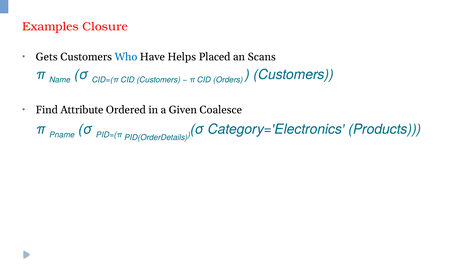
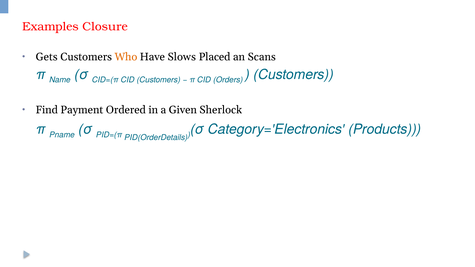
Who colour: blue -> orange
Helps: Helps -> Slows
Attribute: Attribute -> Payment
Coalesce: Coalesce -> Sherlock
